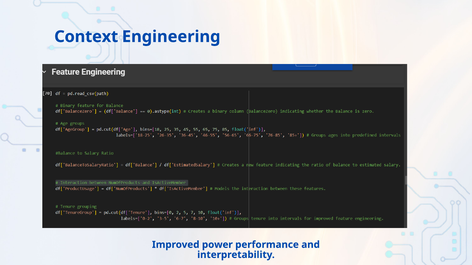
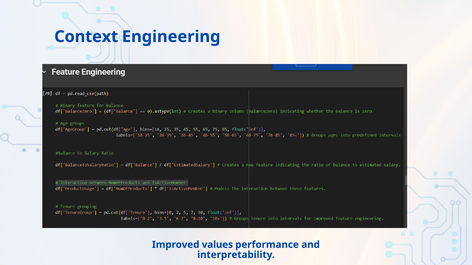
power: power -> values
